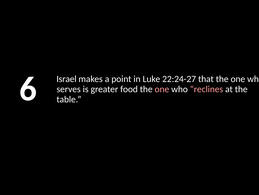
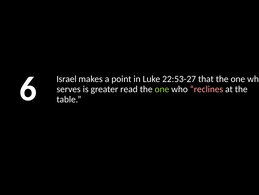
22:24-27: 22:24-27 -> 22:53-27
food: food -> read
one at (162, 89) colour: pink -> light green
